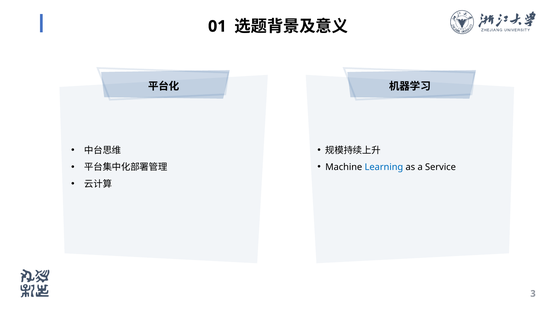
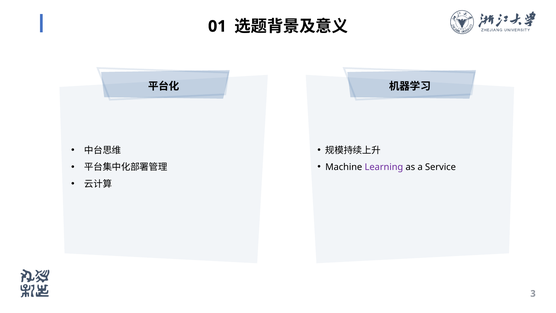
Learning colour: blue -> purple
